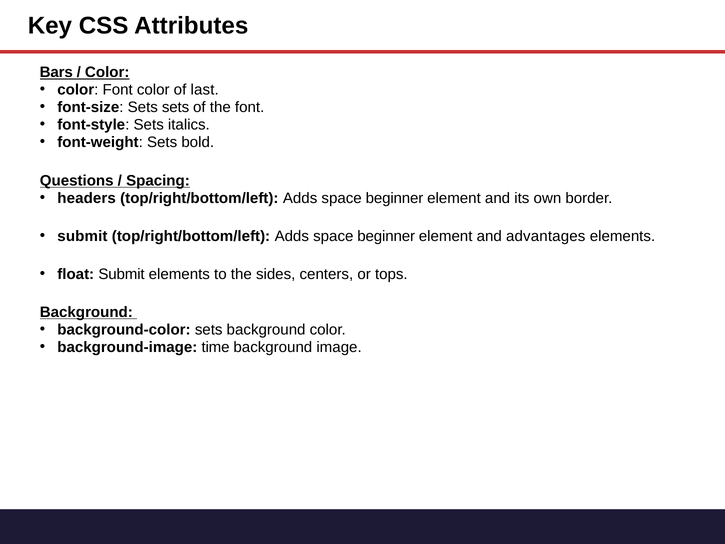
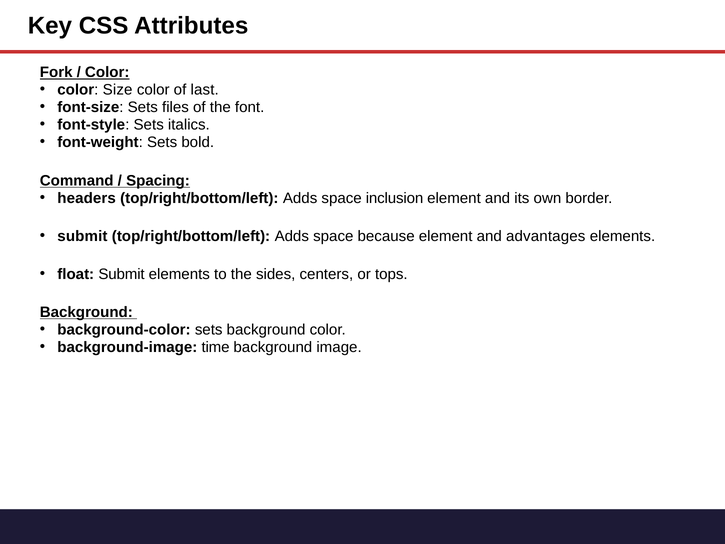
Bars: Bars -> Fork
color Font: Font -> Size
Sets sets: sets -> files
Questions: Questions -> Command
beginner at (395, 198): beginner -> inclusion
beginner at (386, 236): beginner -> because
